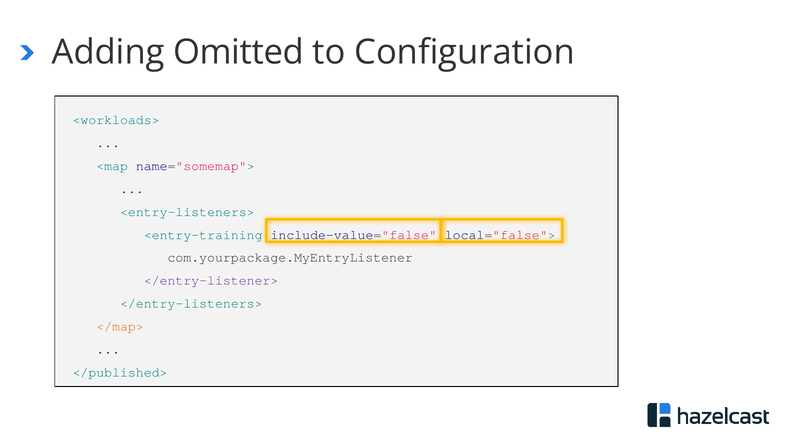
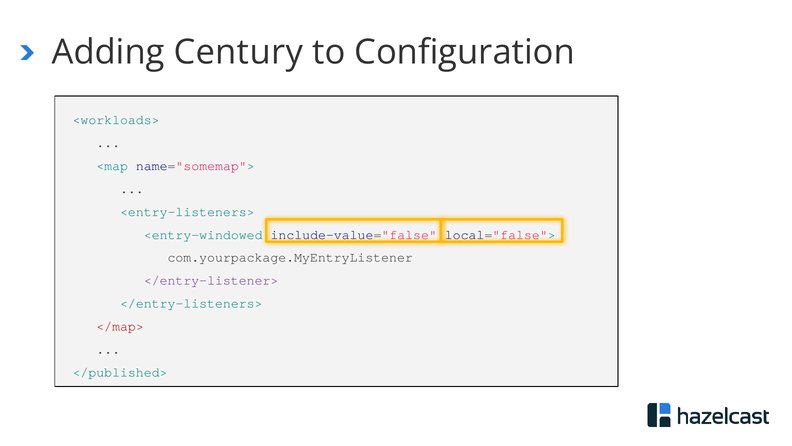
Omitted: Omitted -> Century
<entry-training: <entry-training -> <entry-windowed
</map> colour: orange -> red
